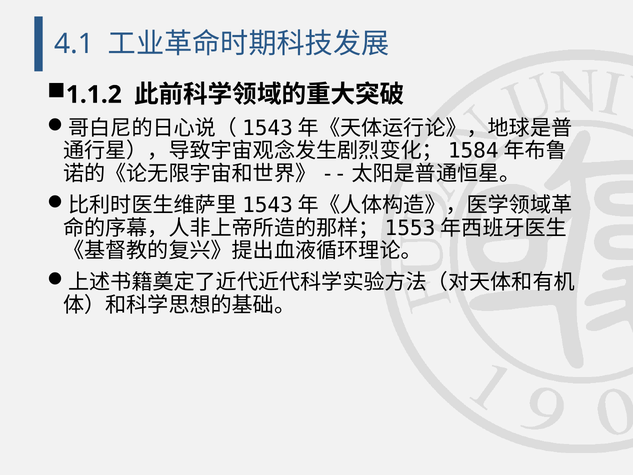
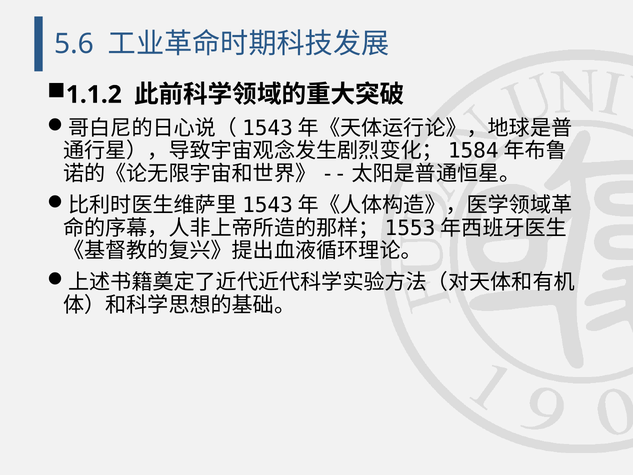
4.1: 4.1 -> 5.6
